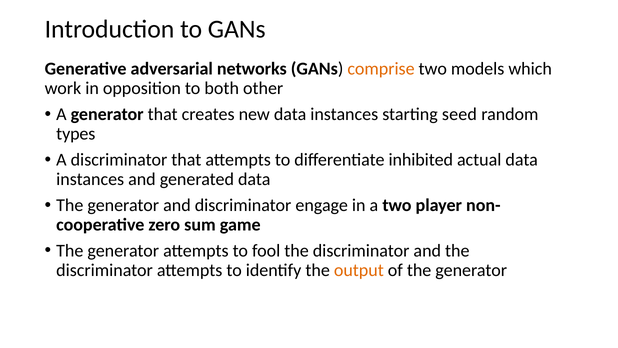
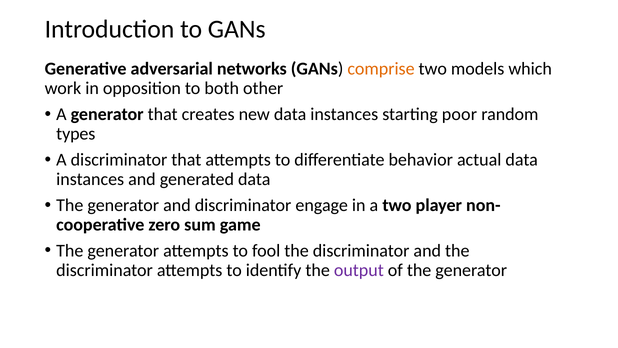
seed: seed -> poor
inhibited: inhibited -> behavior
output colour: orange -> purple
